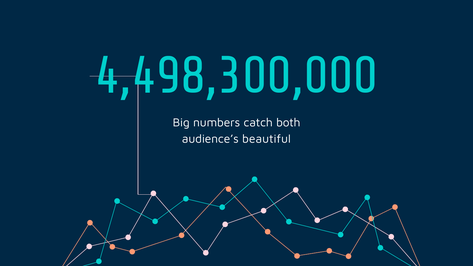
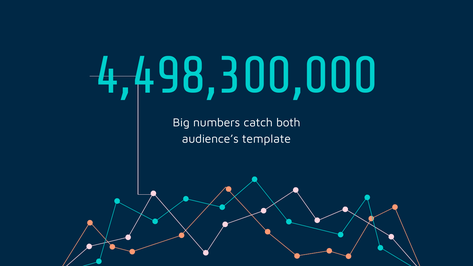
beautiful: beautiful -> template
